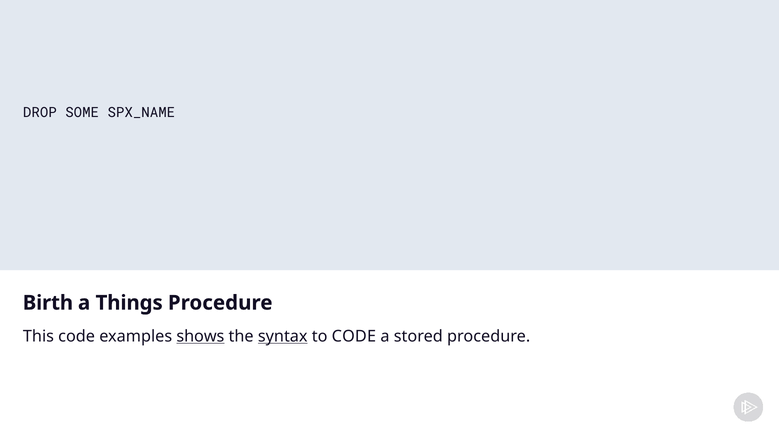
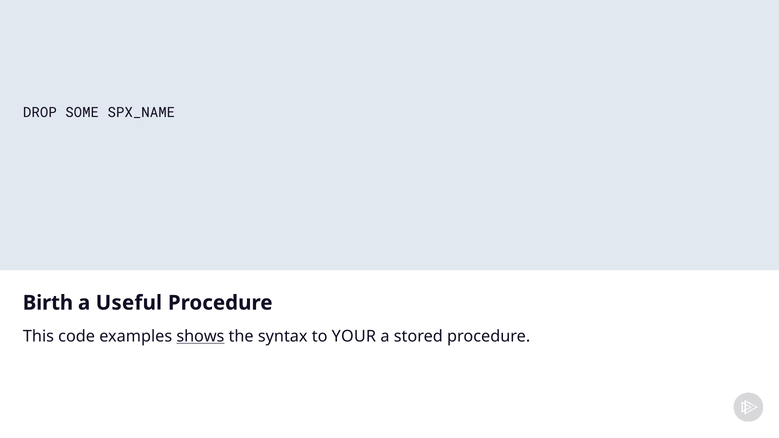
Things: Things -> Useful
syntax underline: present -> none
to CODE: CODE -> YOUR
